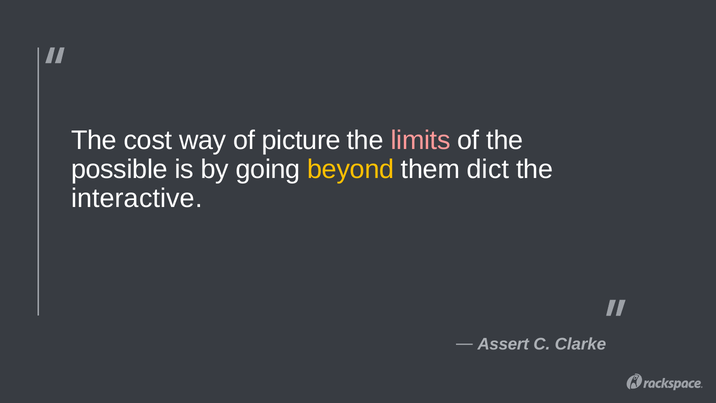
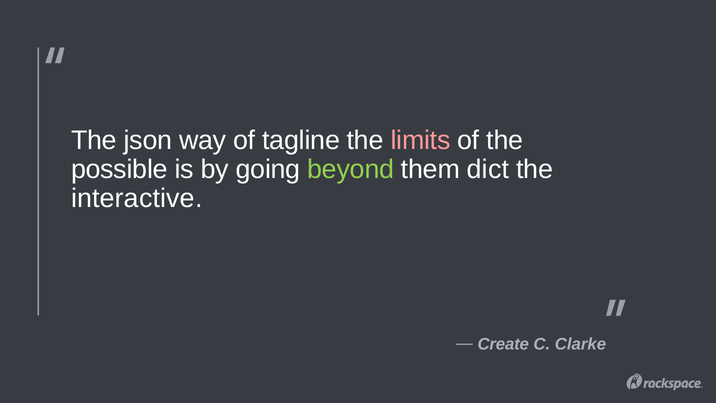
cost: cost -> json
picture: picture -> tagline
beyond colour: yellow -> light green
Assert: Assert -> Create
